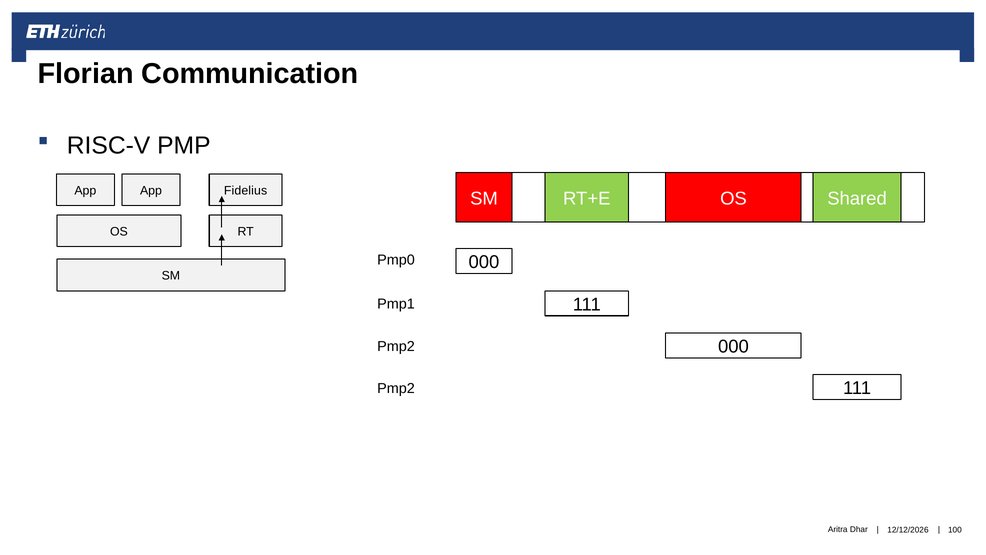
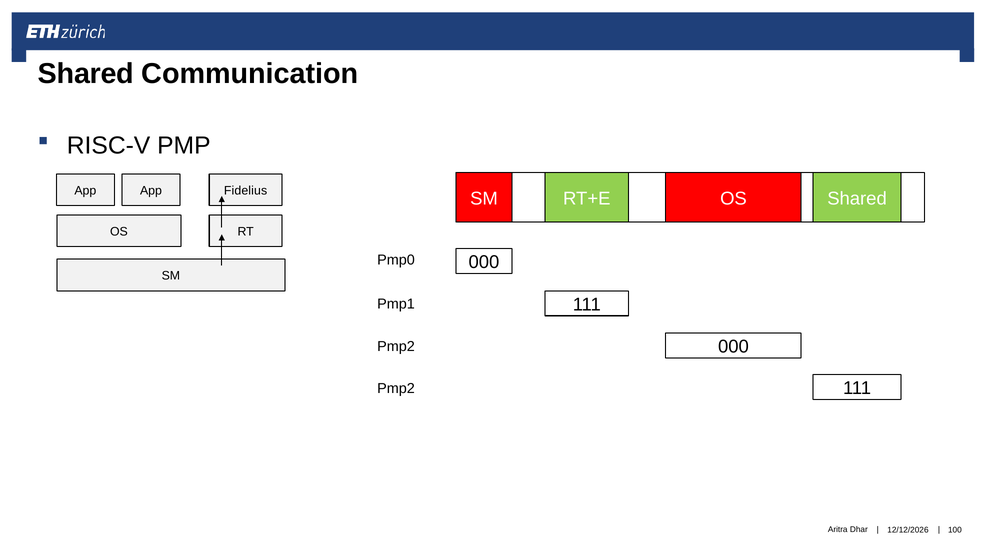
Florian at (86, 74): Florian -> Shared
